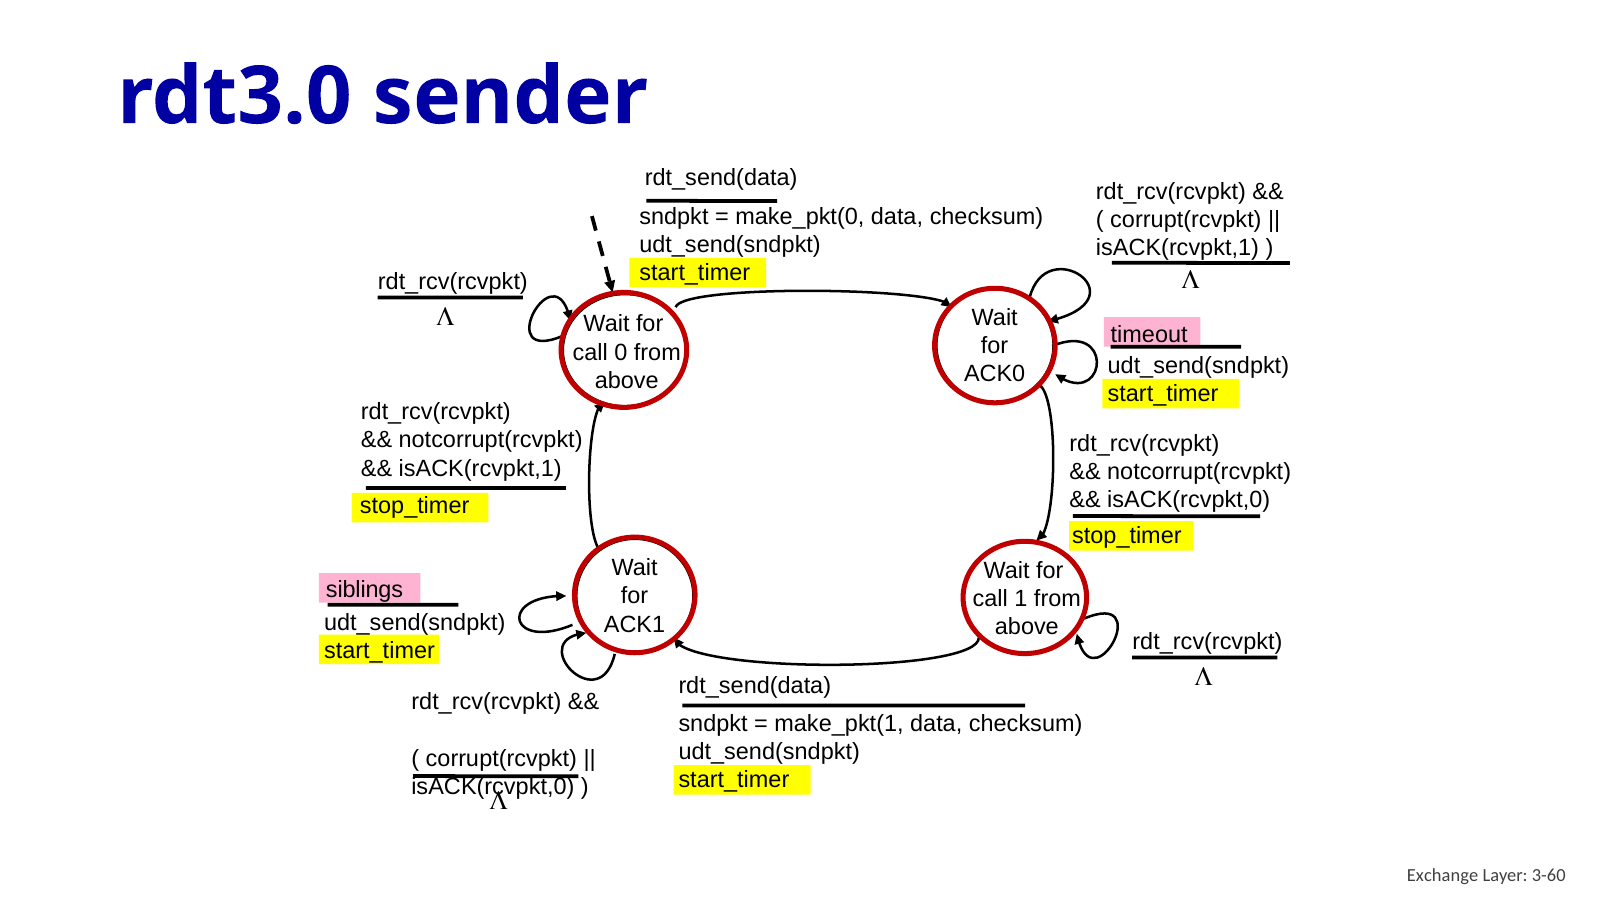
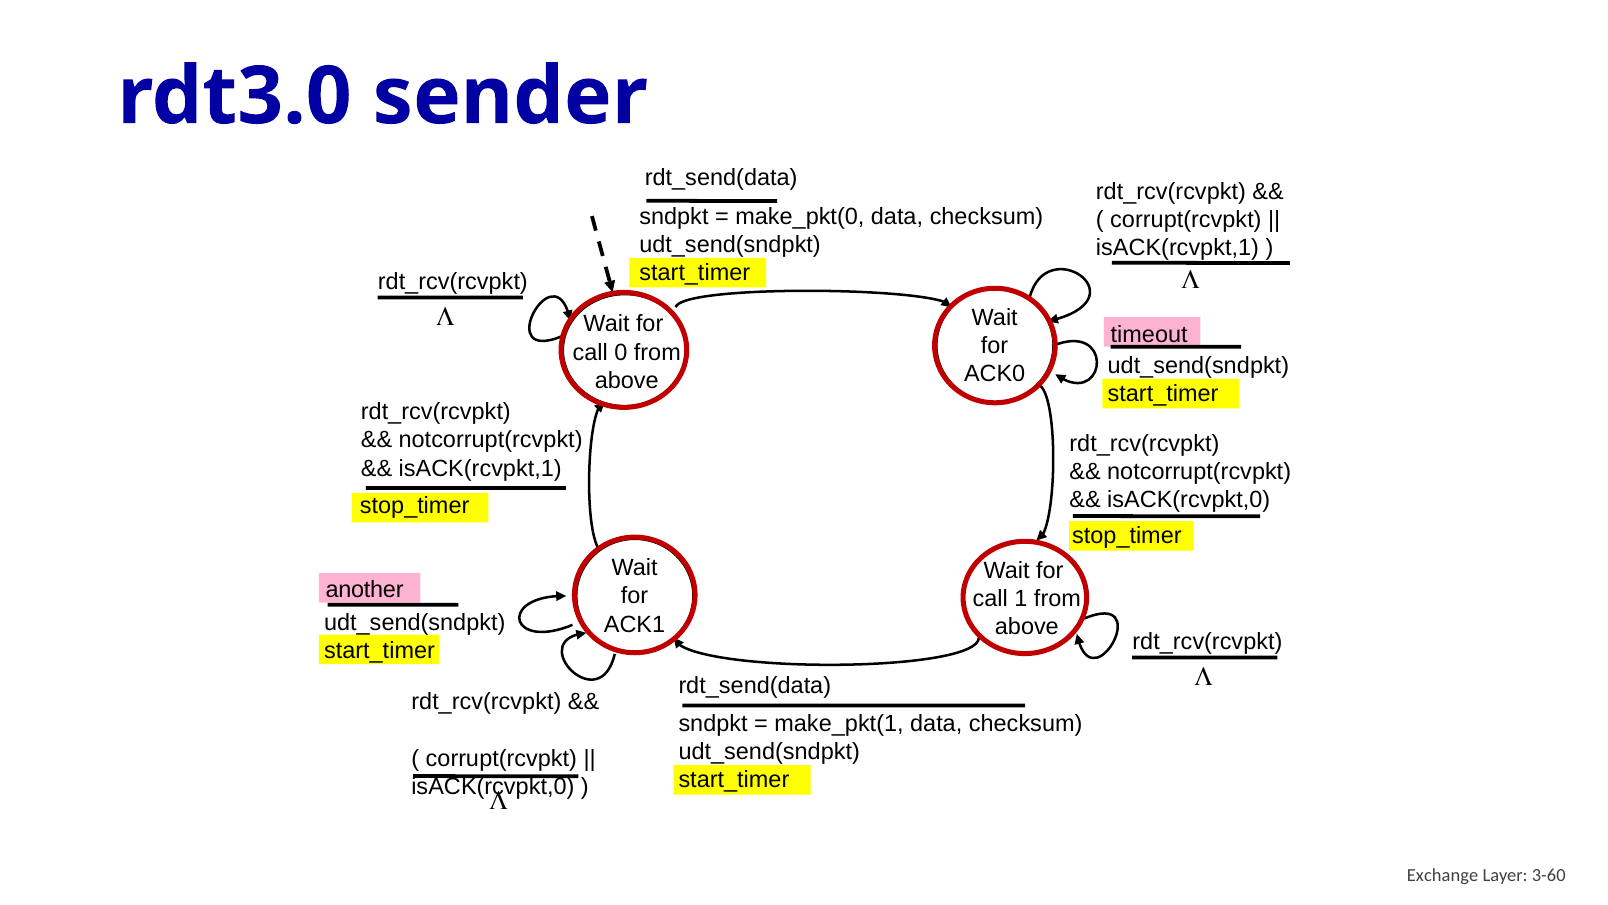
siblings: siblings -> another
